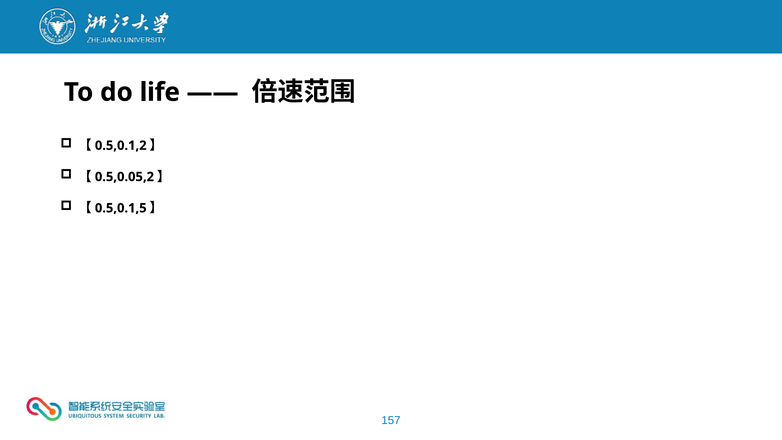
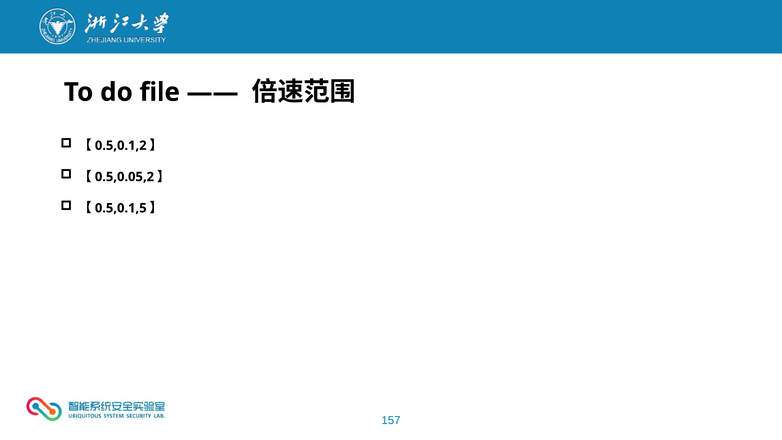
life: life -> file
